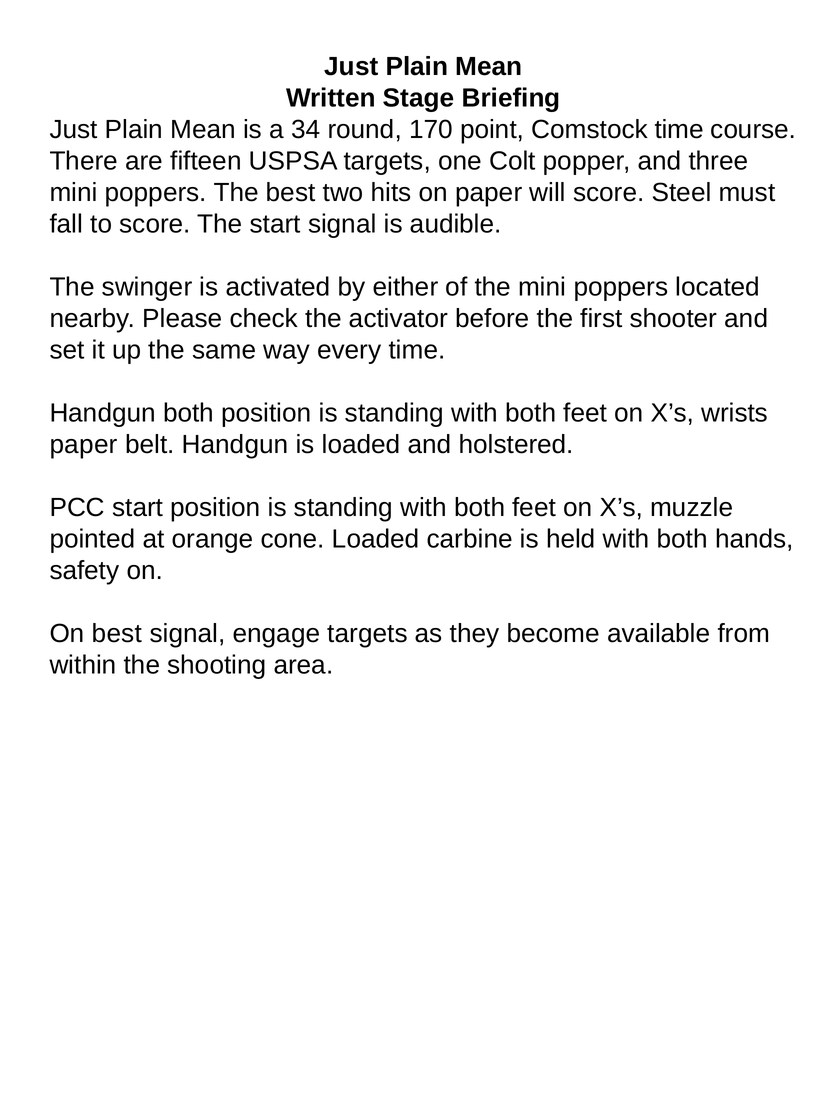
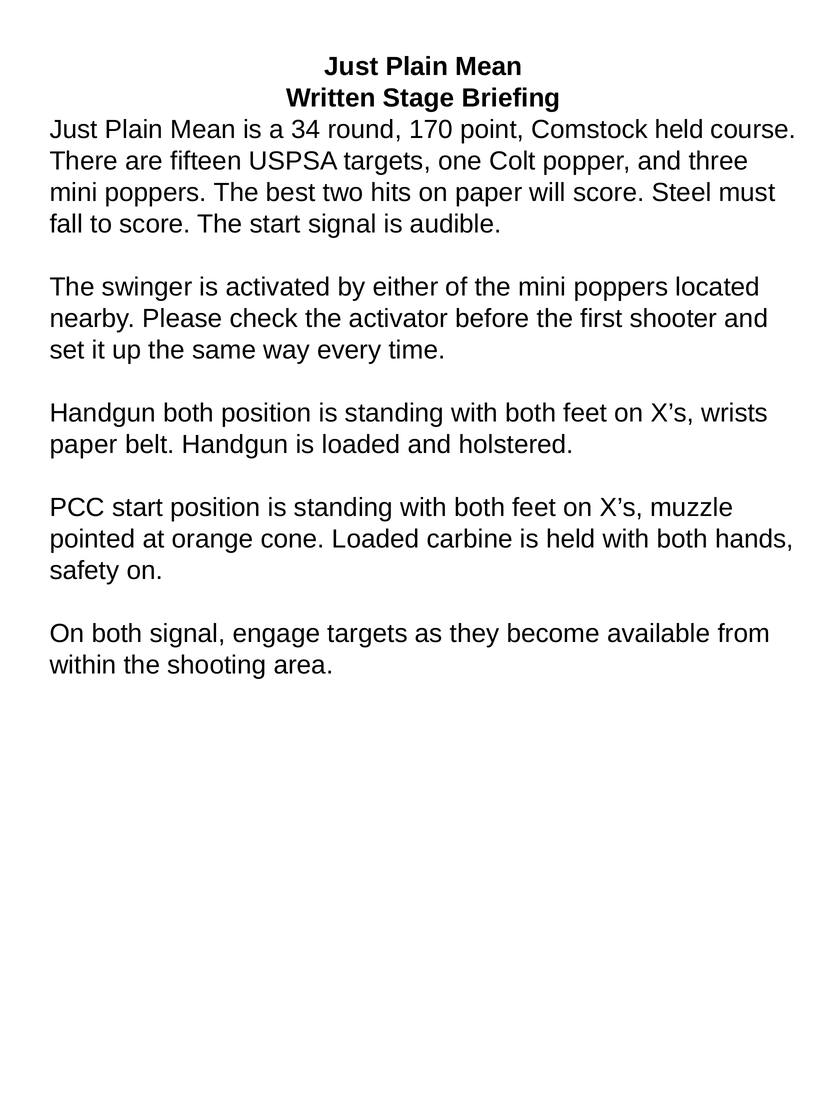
Comstock time: time -> held
On best: best -> both
